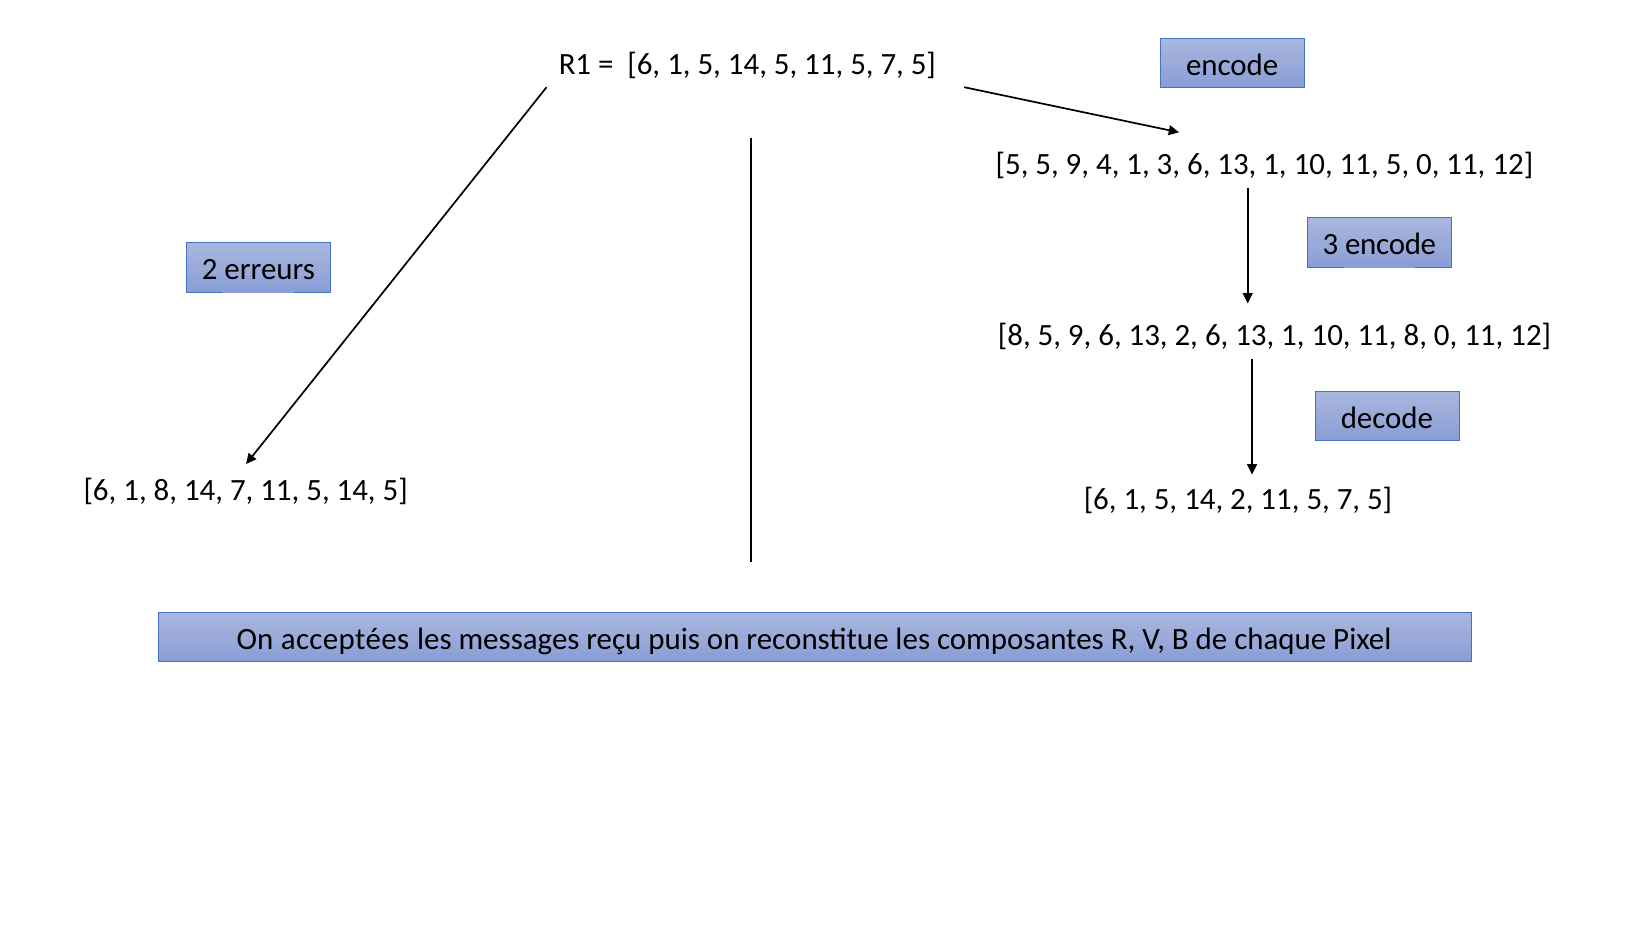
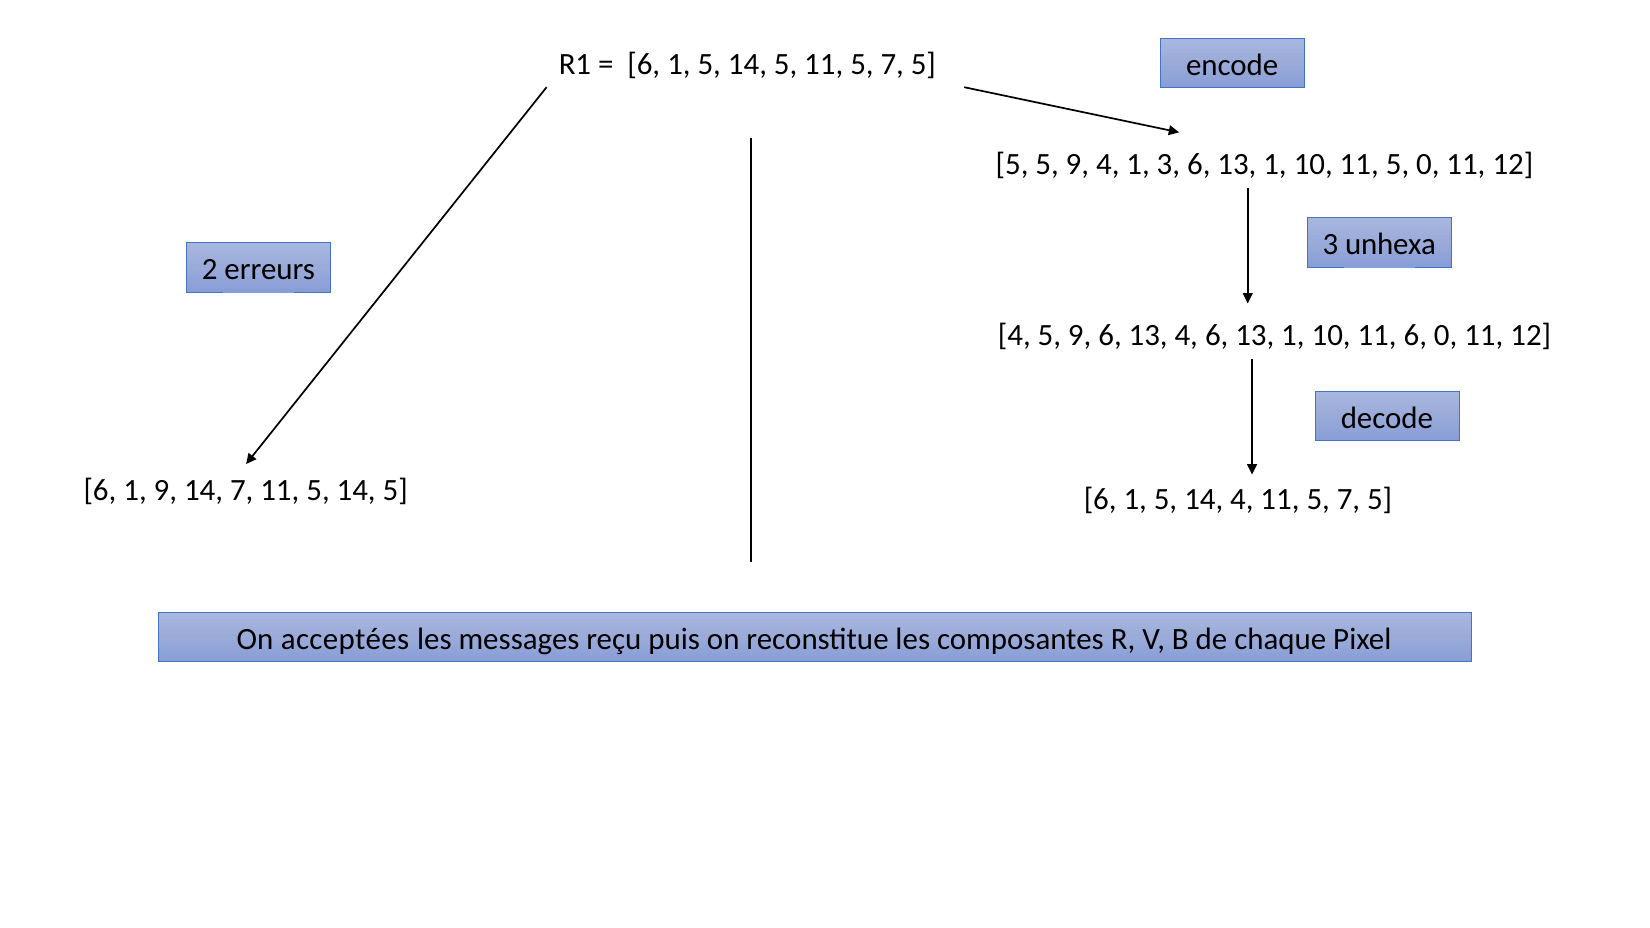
3 encode: encode -> unhexa
8 at (1014, 336): 8 -> 4
13 2: 2 -> 4
11 8: 8 -> 6
1 8: 8 -> 9
14 2: 2 -> 4
